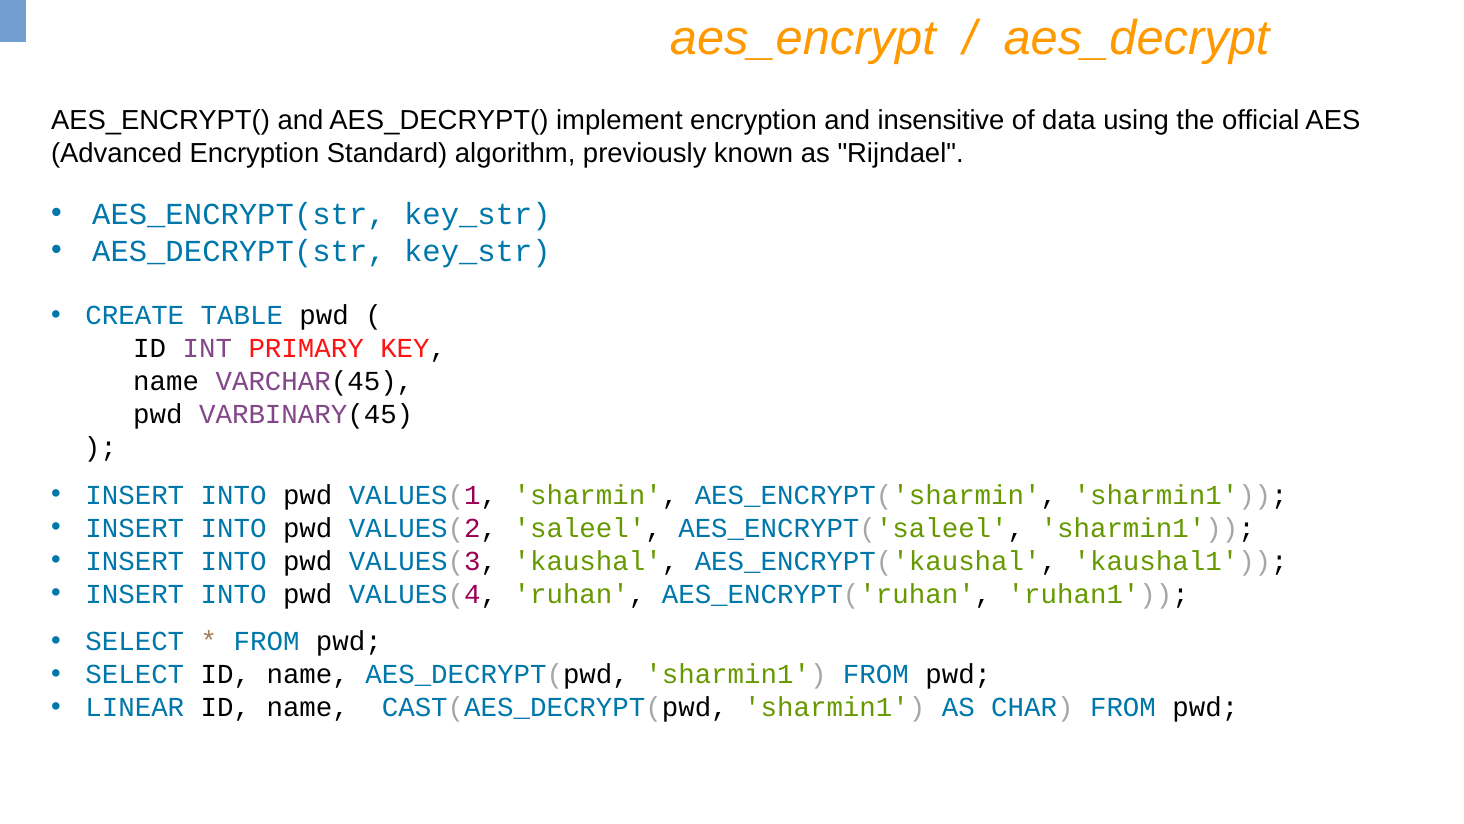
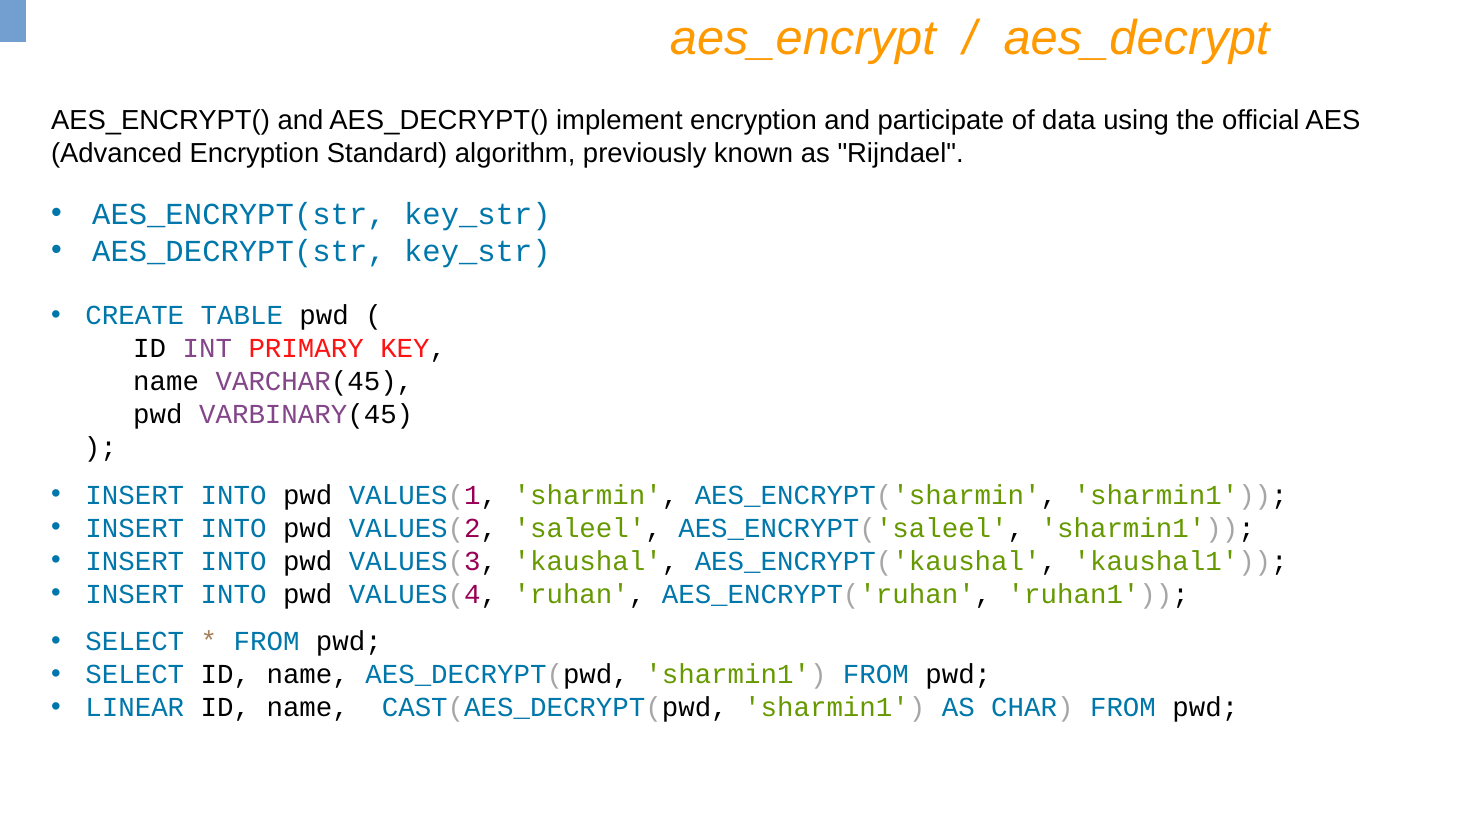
insensitive: insensitive -> participate
